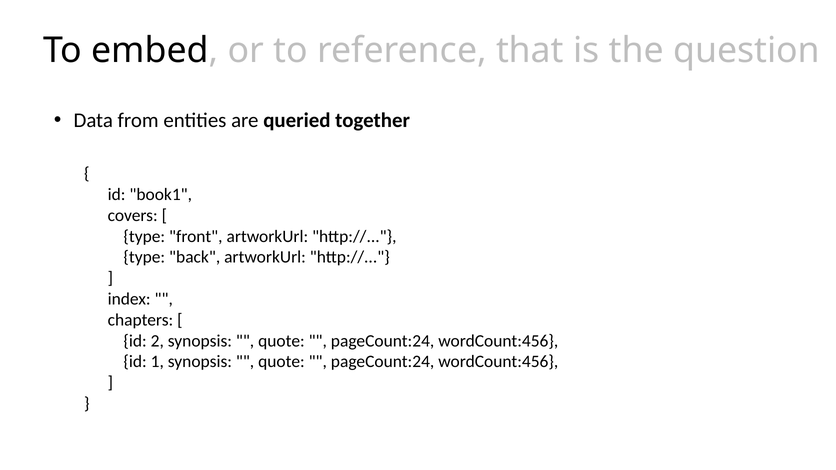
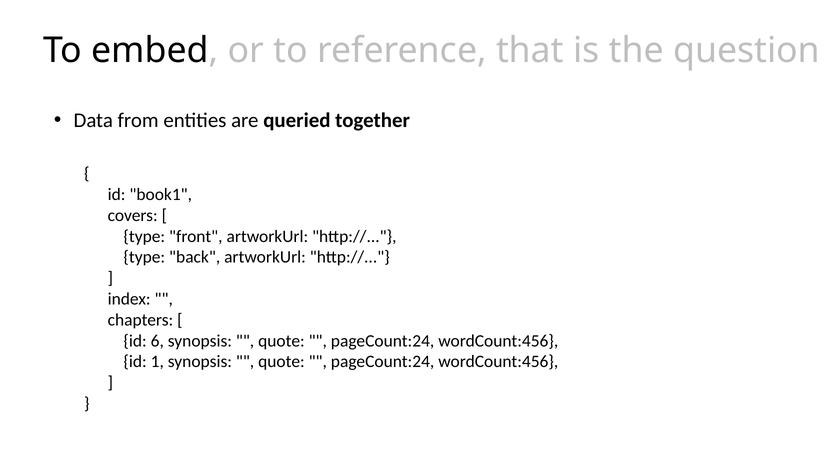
2: 2 -> 6
